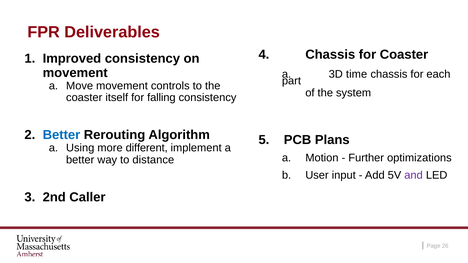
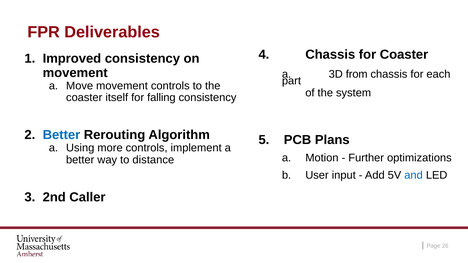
time: time -> from
more different: different -> controls
and colour: purple -> blue
